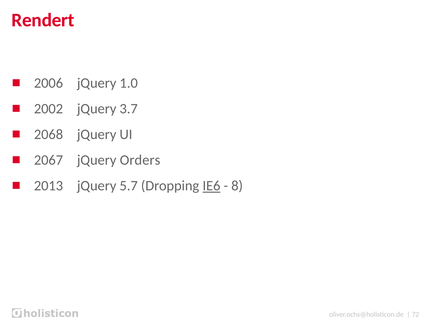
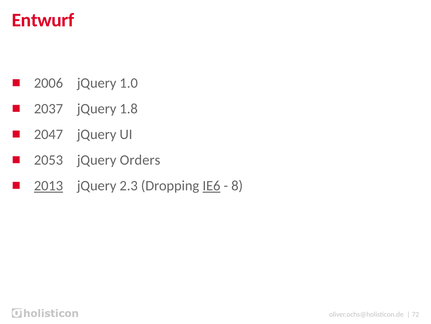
Rendert: Rendert -> Entwurf
2002: 2002 -> 2037
3.7: 3.7 -> 1.8
2068: 2068 -> 2047
2067: 2067 -> 2053
2013 underline: none -> present
5.7: 5.7 -> 2.3
